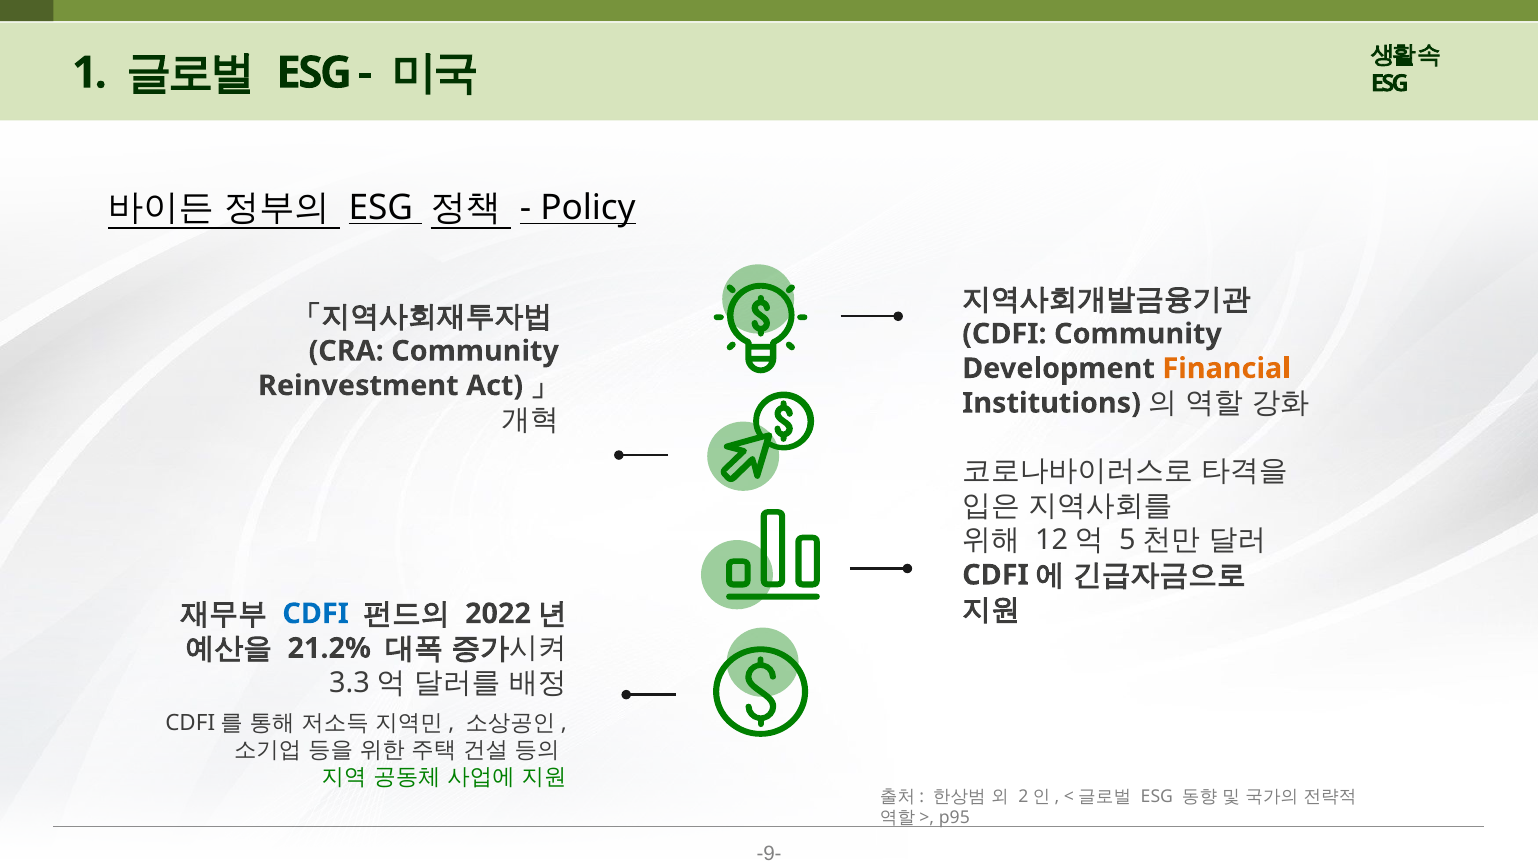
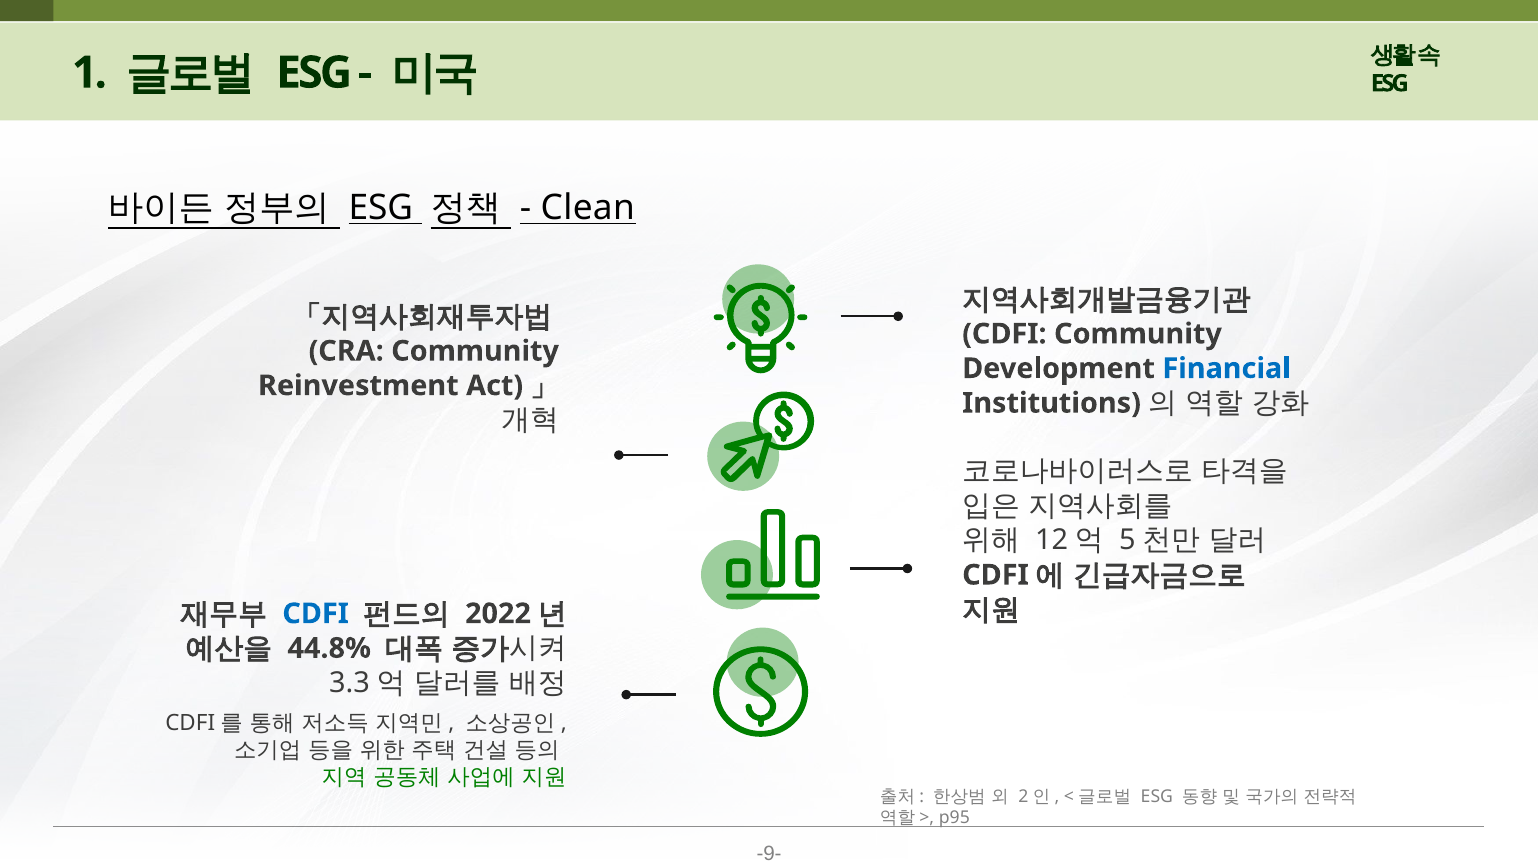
Policy: Policy -> Clean
Financial colour: orange -> blue
21.2%: 21.2% -> 44.8%
